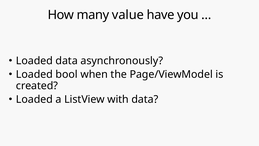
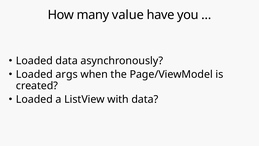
bool: bool -> args
